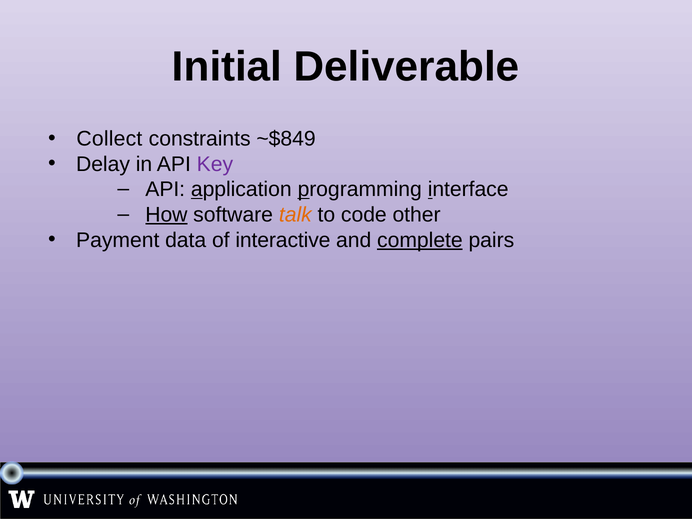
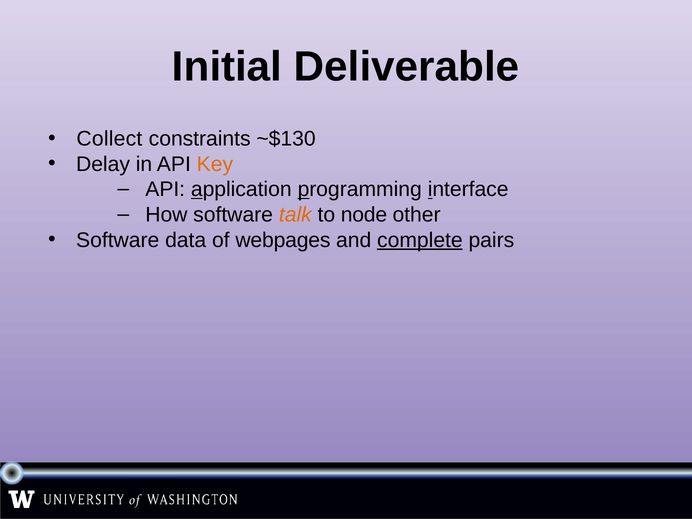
~$849: ~$849 -> ~$130
Key colour: purple -> orange
How underline: present -> none
code: code -> node
Payment at (118, 240): Payment -> Software
interactive: interactive -> webpages
